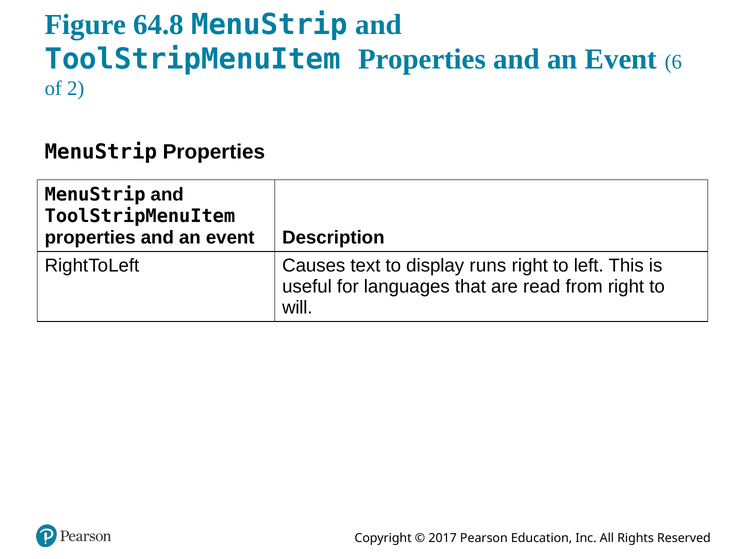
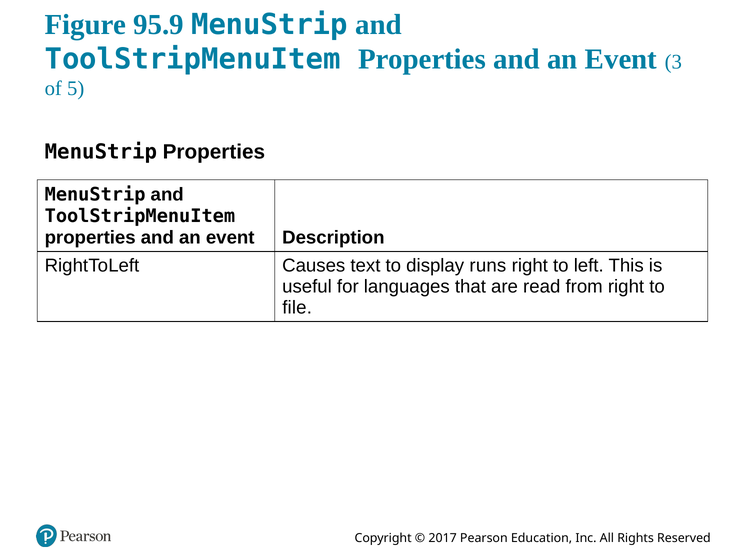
64.8: 64.8 -> 95.9
6: 6 -> 3
2: 2 -> 5
will: will -> file
